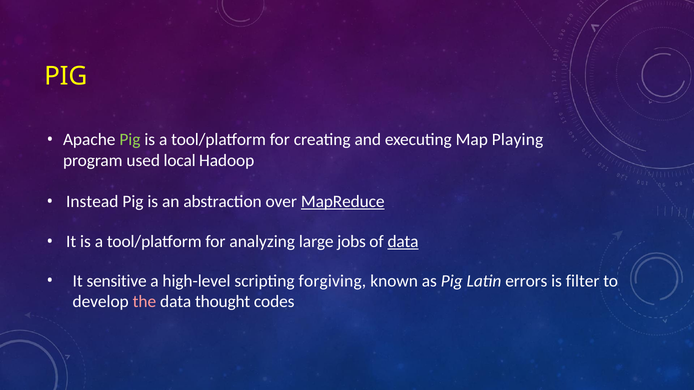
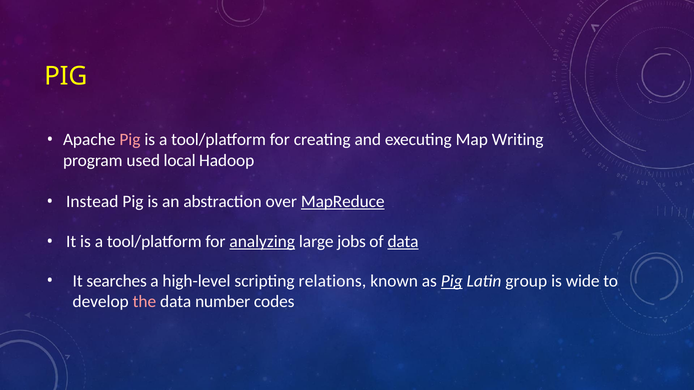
Pig at (130, 140) colour: light green -> pink
Playing: Playing -> Writing
analyzing underline: none -> present
sensitive: sensitive -> searches
forgiving: forgiving -> relations
Pig at (452, 281) underline: none -> present
errors: errors -> group
filter: filter -> wide
thought: thought -> number
